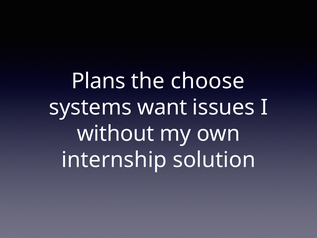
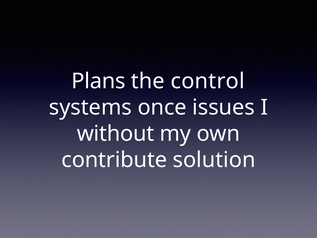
choose: choose -> control
want: want -> once
internship: internship -> contribute
